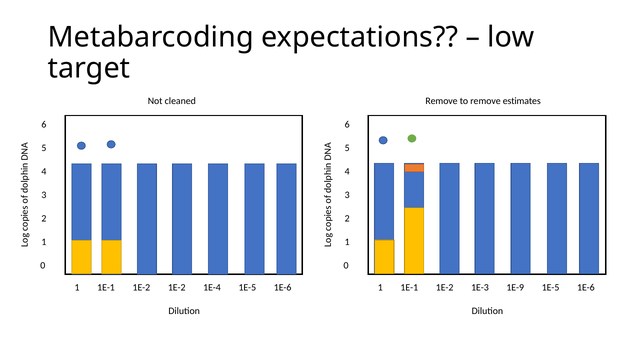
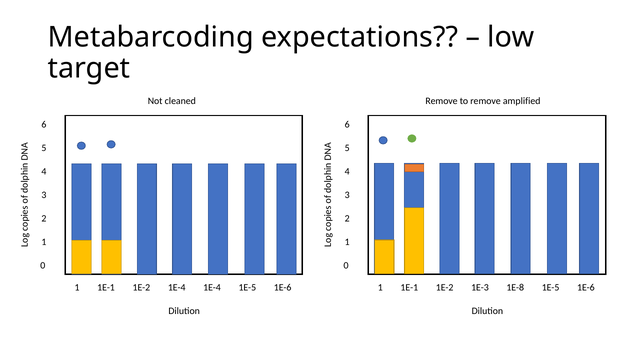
estimates: estimates -> amplified
1E-2 1E-2: 1E-2 -> 1E-4
1E-9: 1E-9 -> 1E-8
